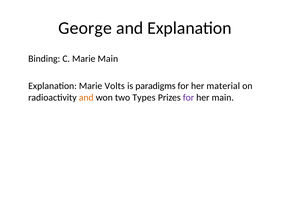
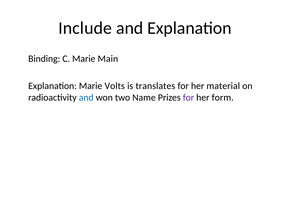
George: George -> Include
paradigms: paradigms -> translates
and at (86, 97) colour: orange -> blue
Types: Types -> Name
her main: main -> form
